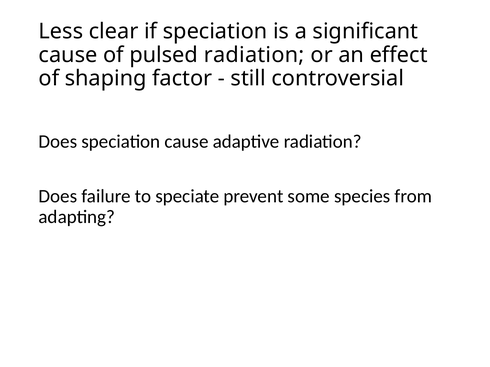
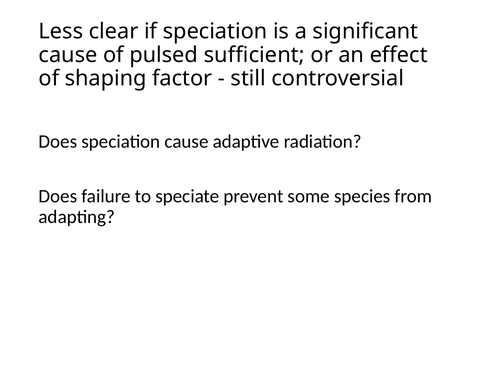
pulsed radiation: radiation -> sufficient
